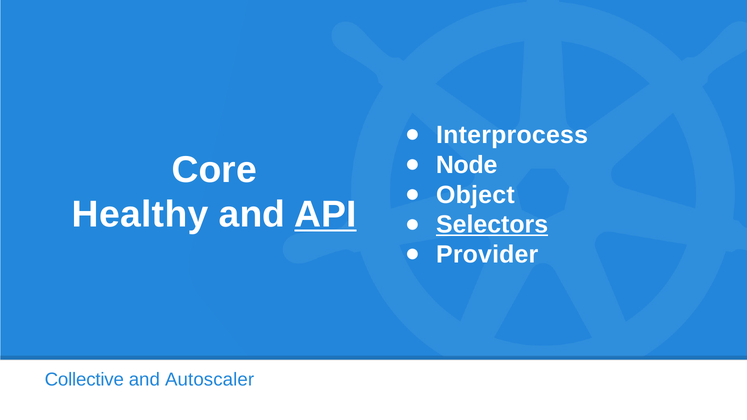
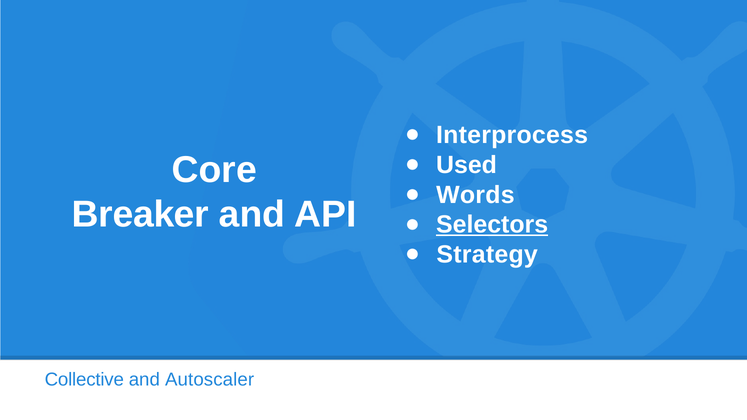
Node: Node -> Used
Object: Object -> Words
Healthy: Healthy -> Breaker
API underline: present -> none
Provider: Provider -> Strategy
